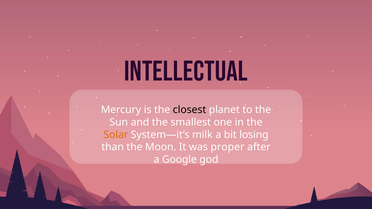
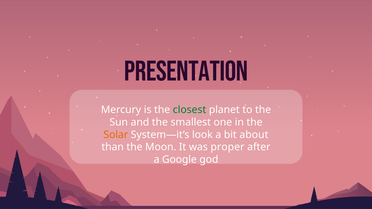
INTELLECTUAL: INTELLECTUAL -> PRESENTATION
closest colour: black -> green
milk: milk -> look
losing: losing -> about
